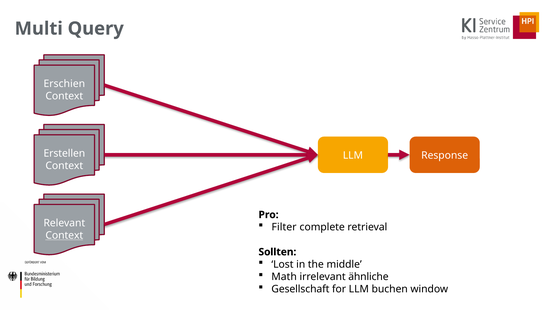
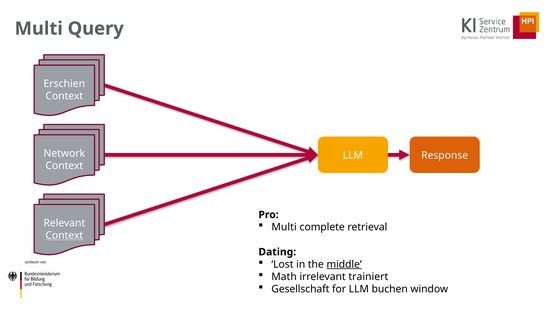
Erstellen: Erstellen -> Network
Filter at (284, 227): Filter -> Multi
Sollten: Sollten -> Dating
middle underline: none -> present
ähnliche: ähnliche -> trainiert
